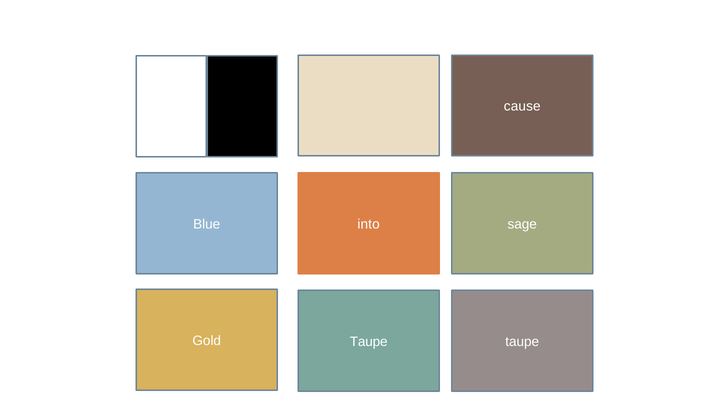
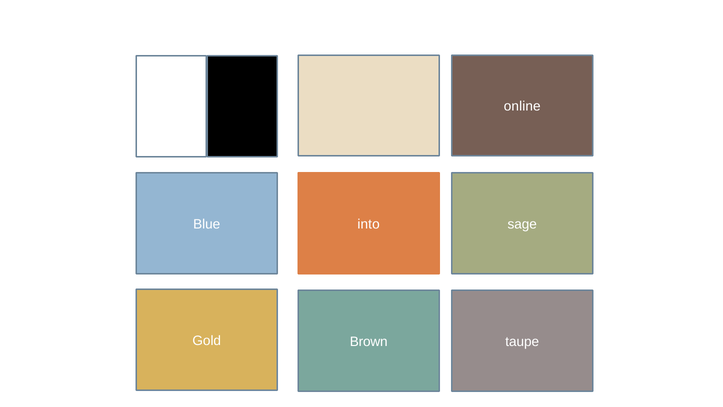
cause: cause -> online
Gold Taupe: Taupe -> Brown
